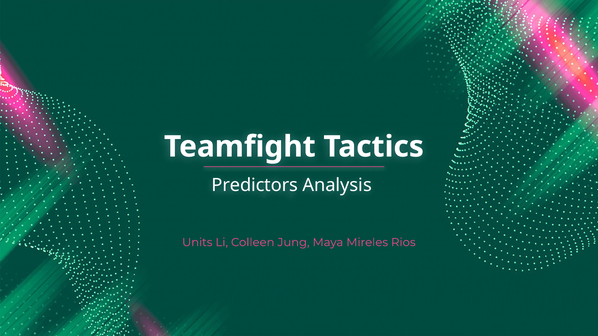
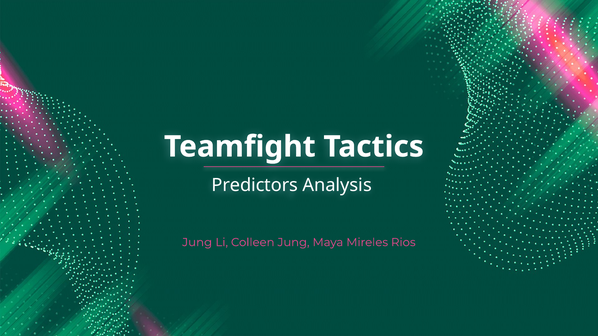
Units at (197, 243): Units -> Jung
